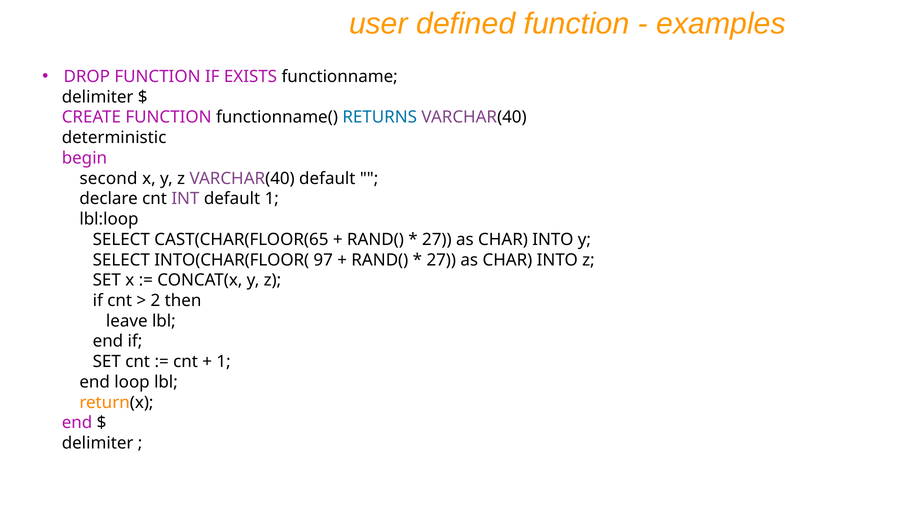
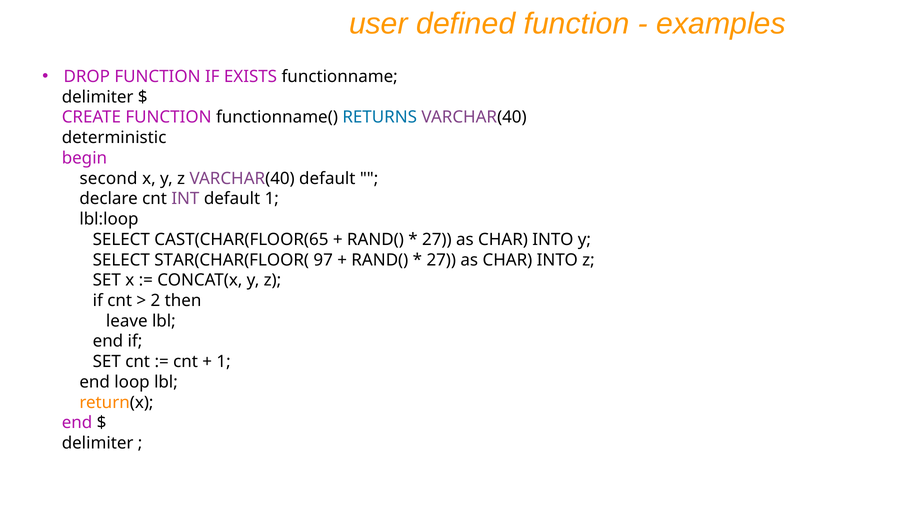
INTO(CHAR(FLOOR(: INTO(CHAR(FLOOR( -> STAR(CHAR(FLOOR(
